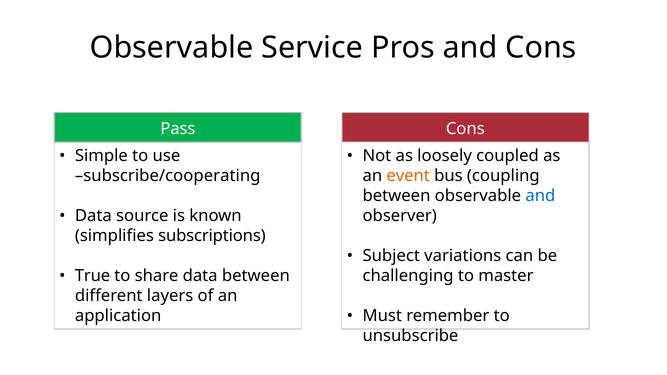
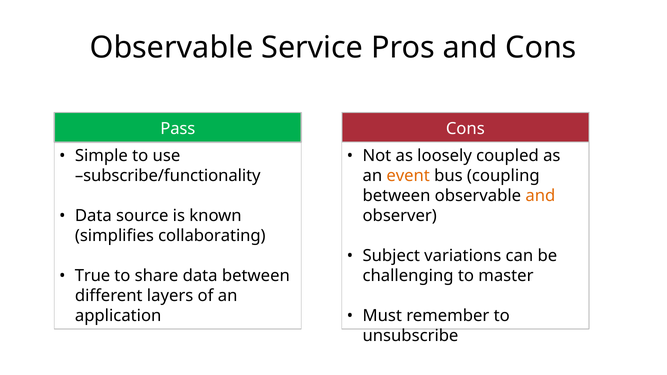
subscribe/cooperating: subscribe/cooperating -> subscribe/functionality
and at (540, 196) colour: blue -> orange
subscriptions: subscriptions -> collaborating
